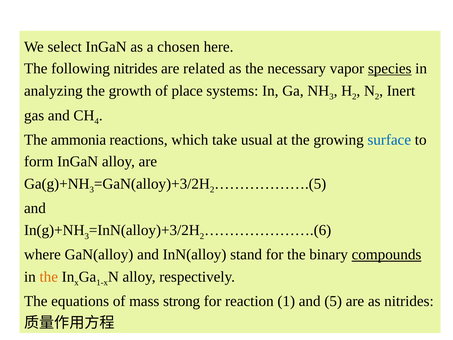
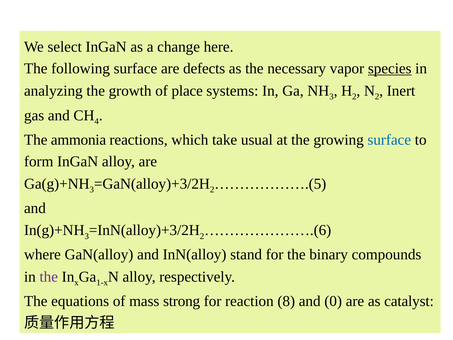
chosen: chosen -> change
following nitrides: nitrides -> surface
related: related -> defects
compounds underline: present -> none
the at (49, 277) colour: orange -> purple
1: 1 -> 8
5: 5 -> 0
as nitrides: nitrides -> catalyst
